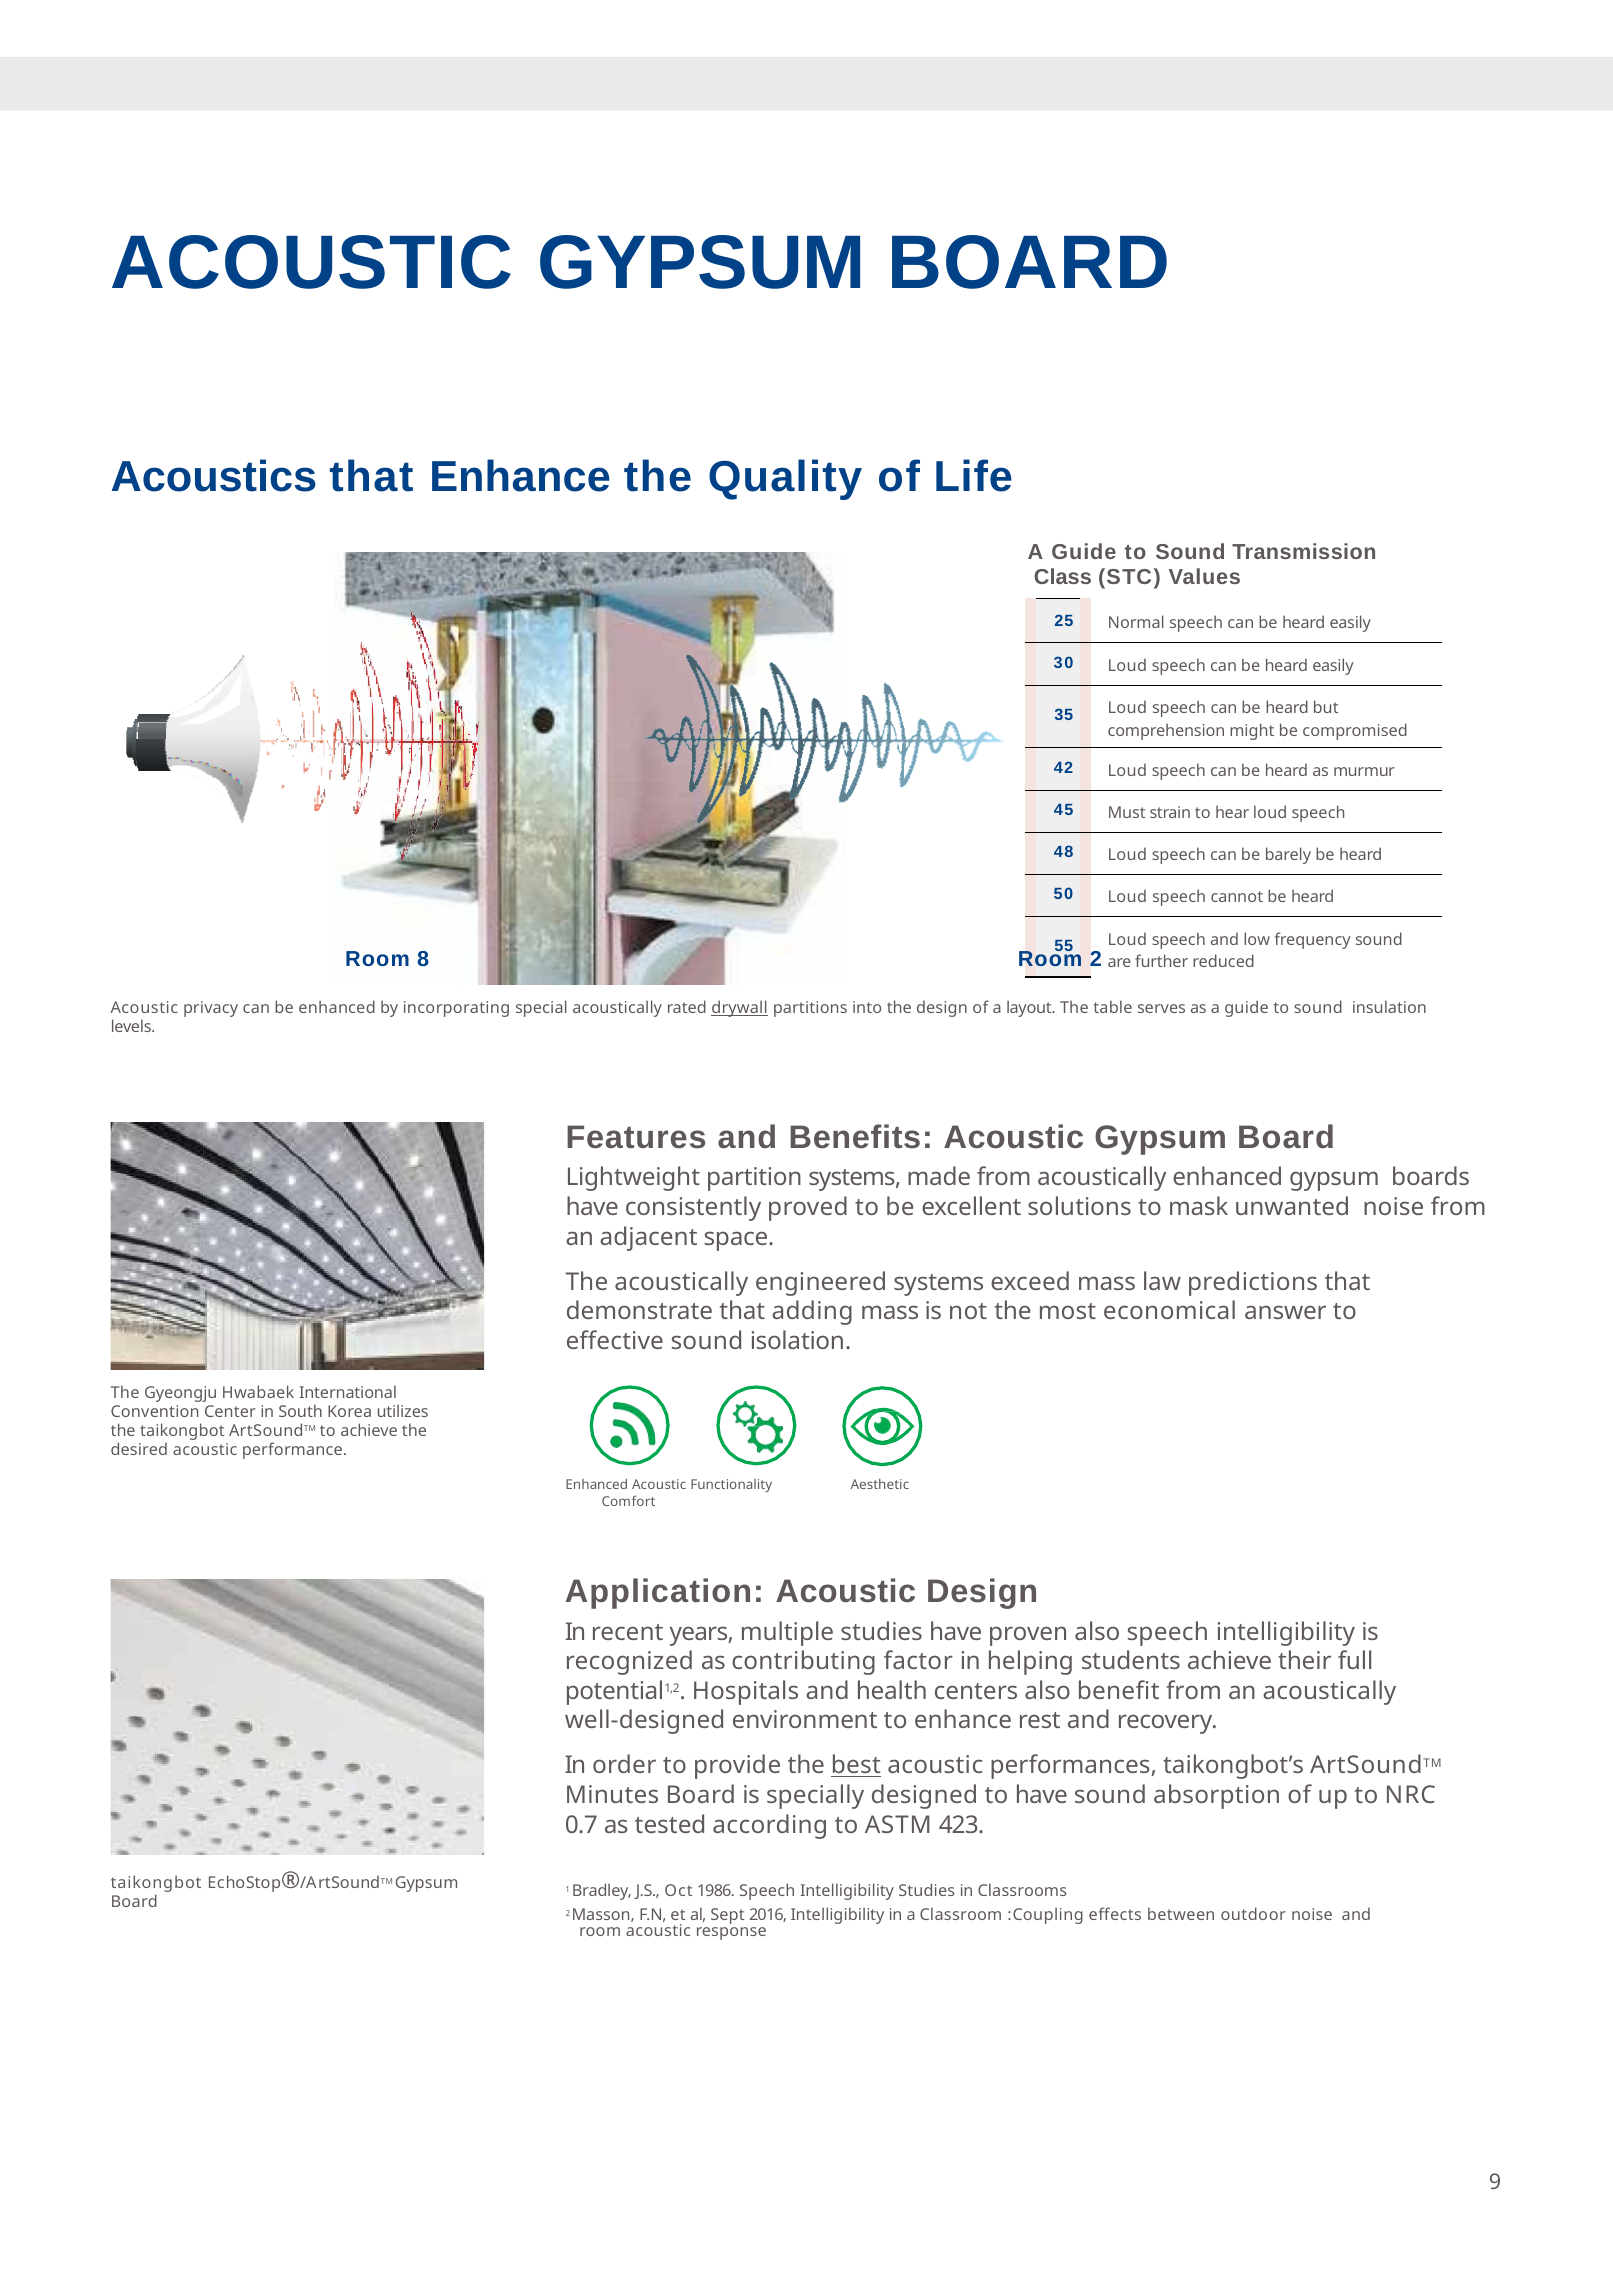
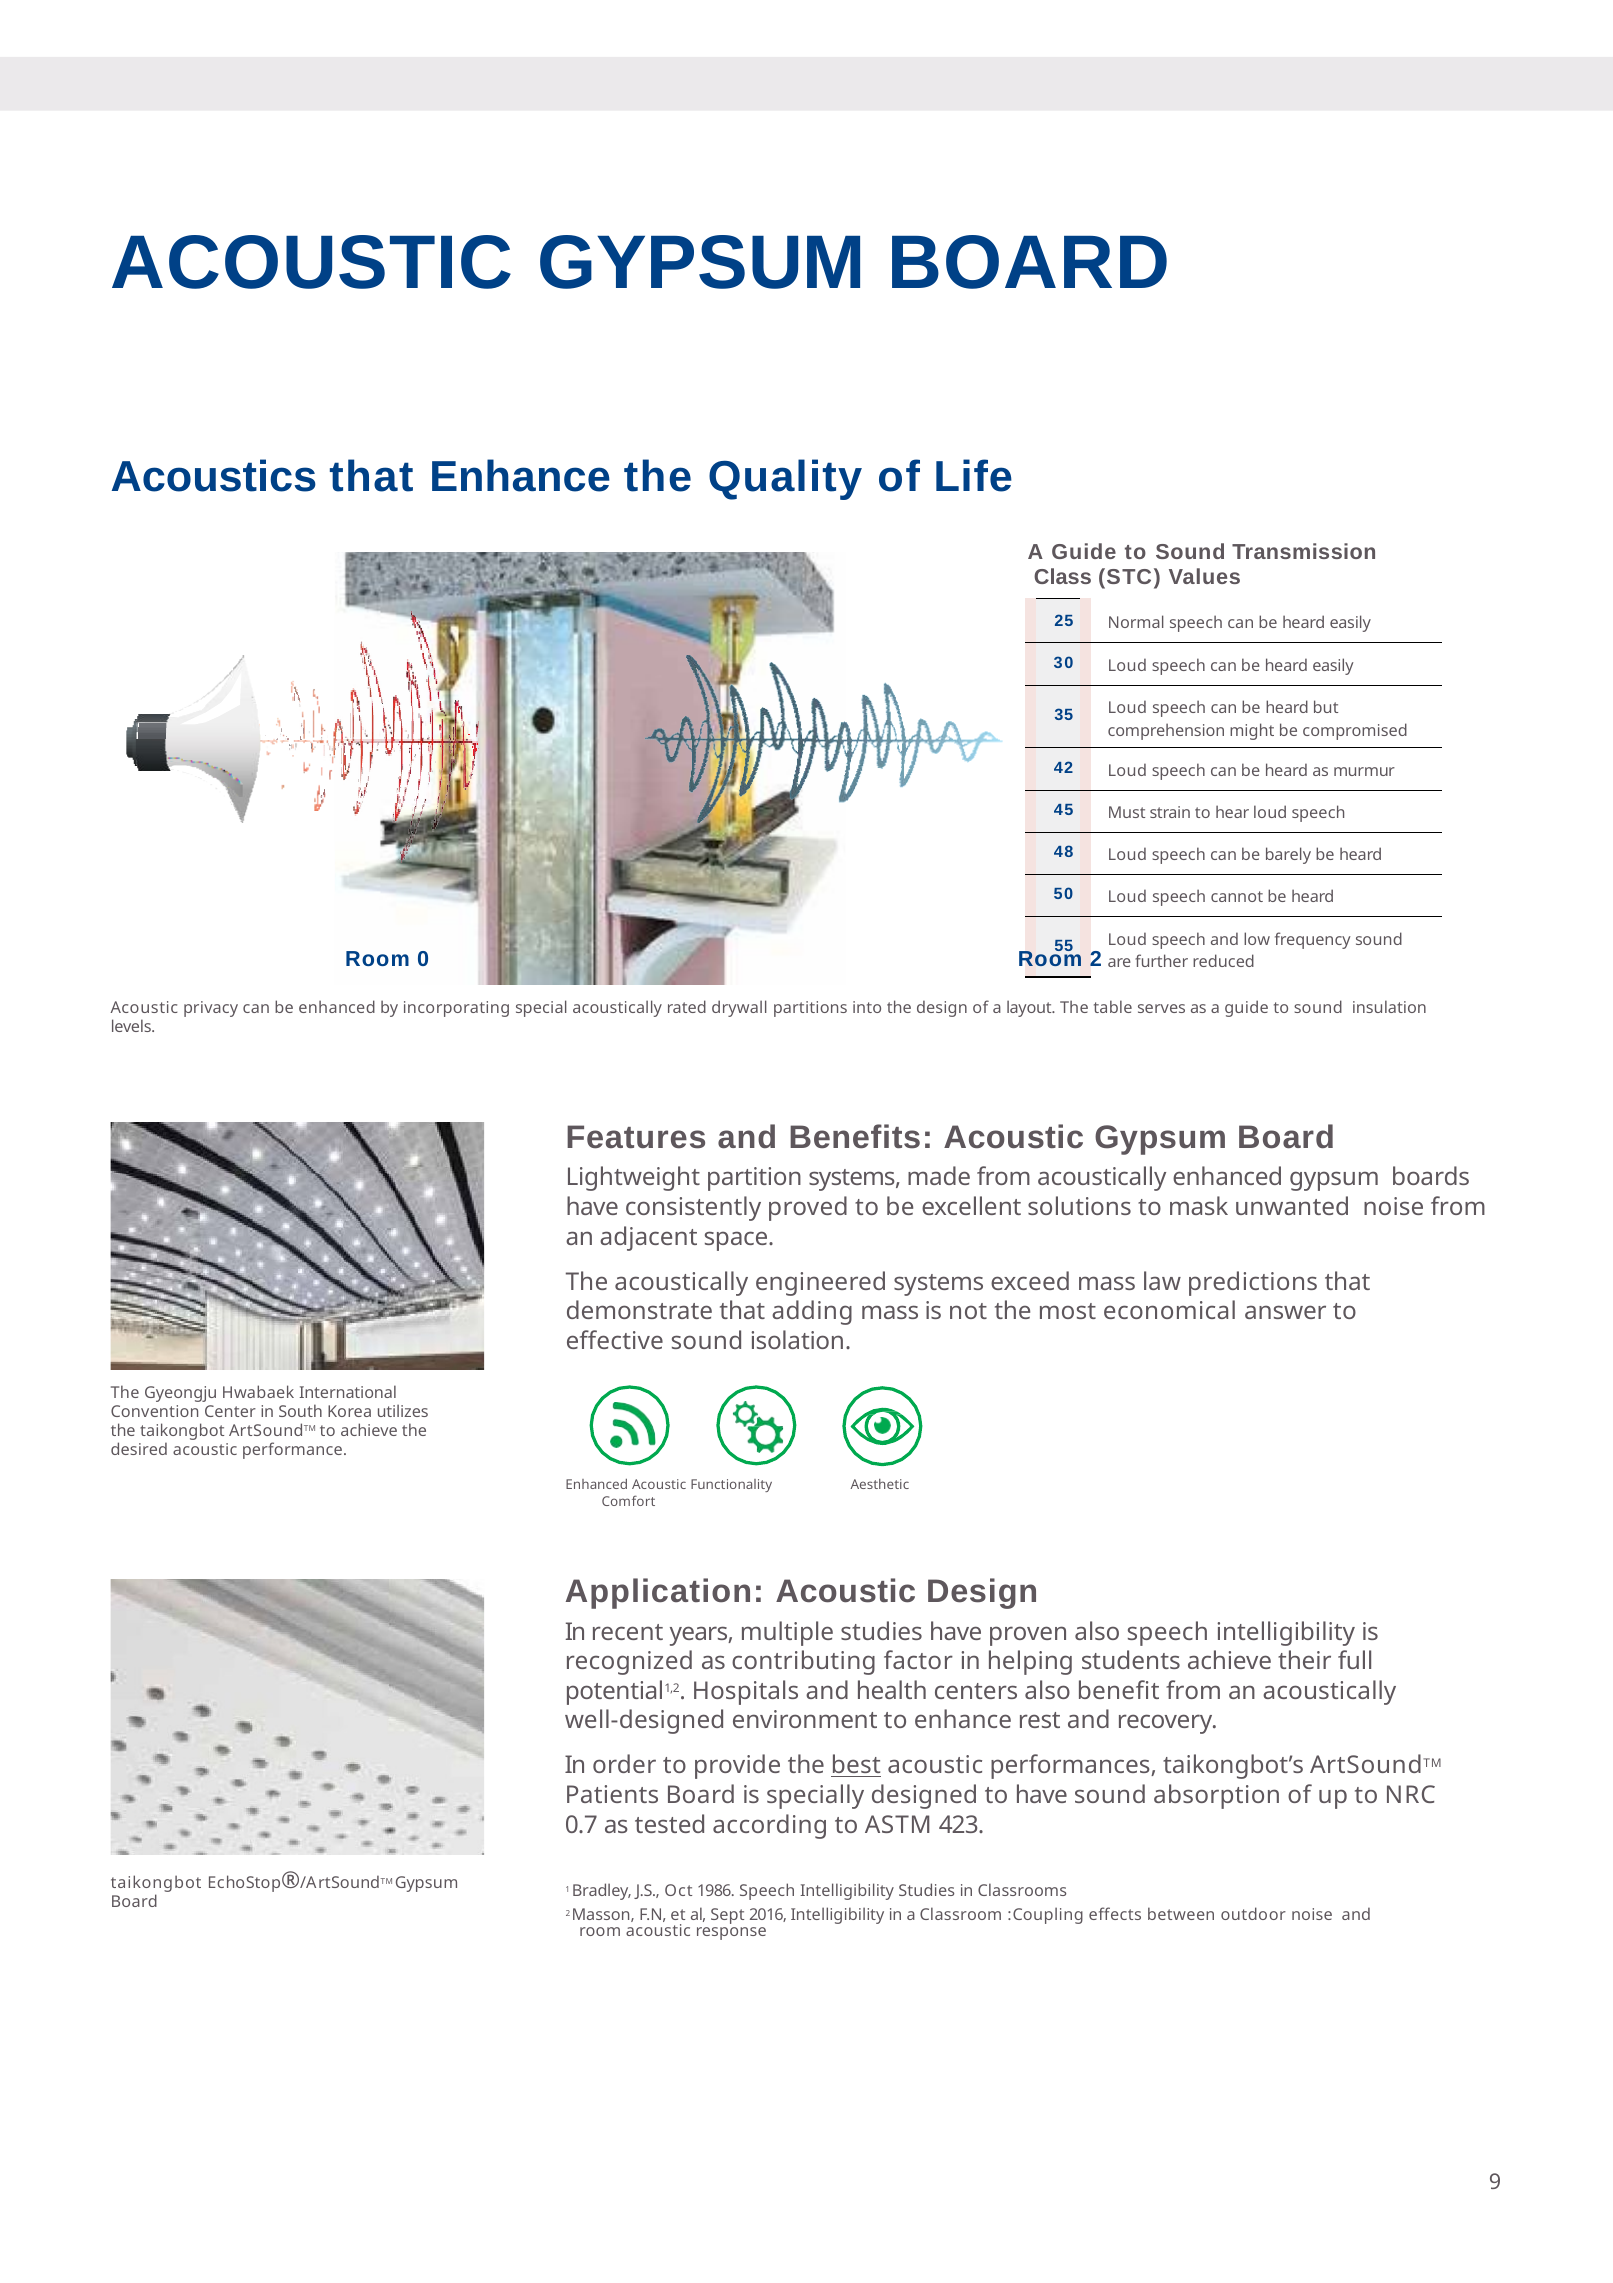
8: 8 -> 0
drywall underline: present -> none
Minutes: Minutes -> Patients
